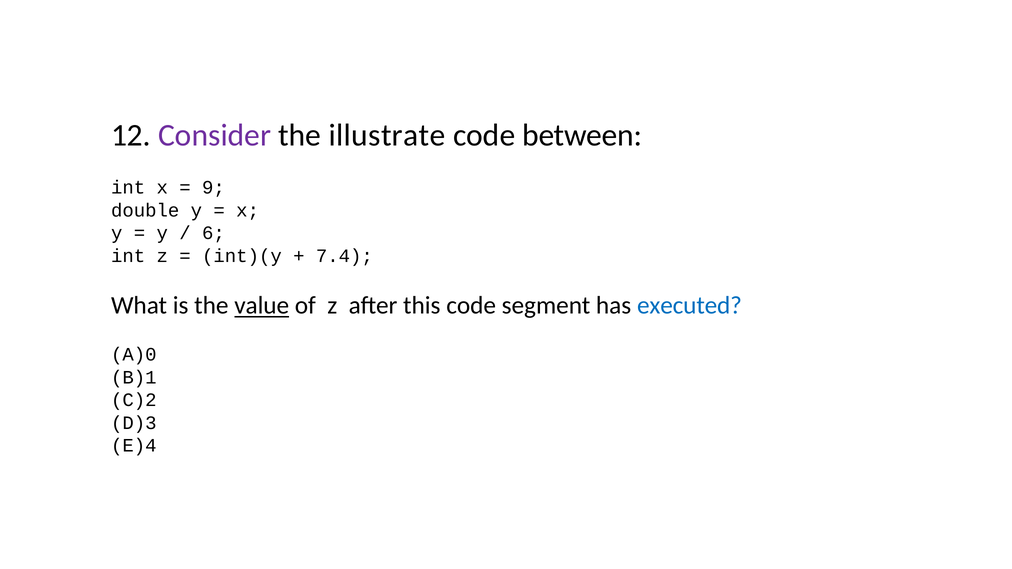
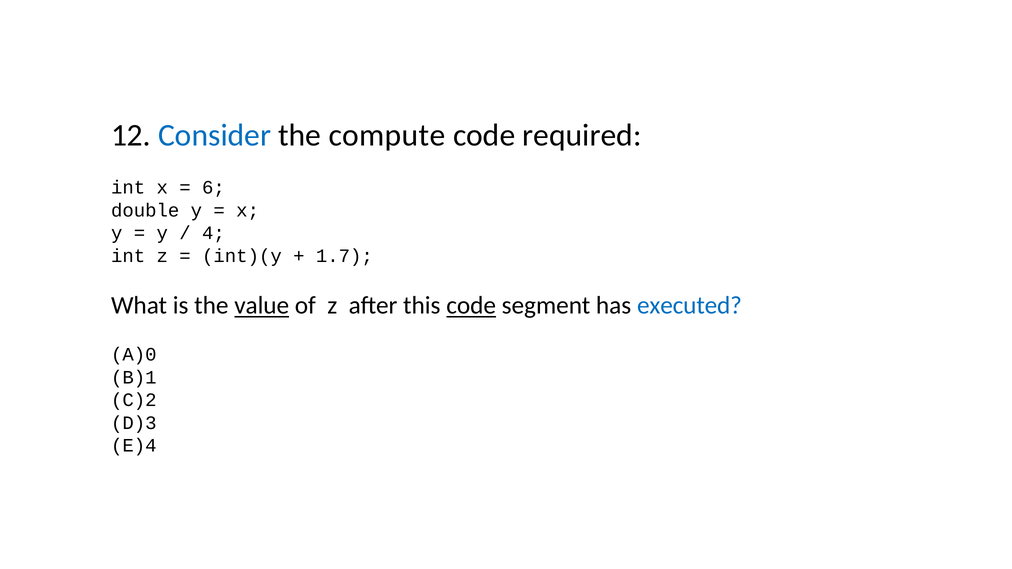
Consider colour: purple -> blue
illustrate: illustrate -> compute
between: between -> required
9: 9 -> 6
6: 6 -> 4
7.4: 7.4 -> 1.7
code at (471, 306) underline: none -> present
